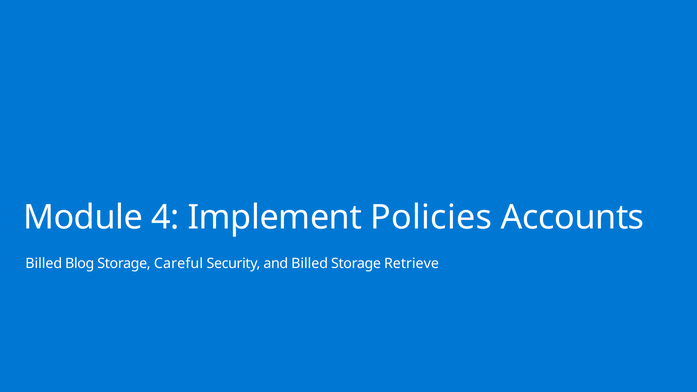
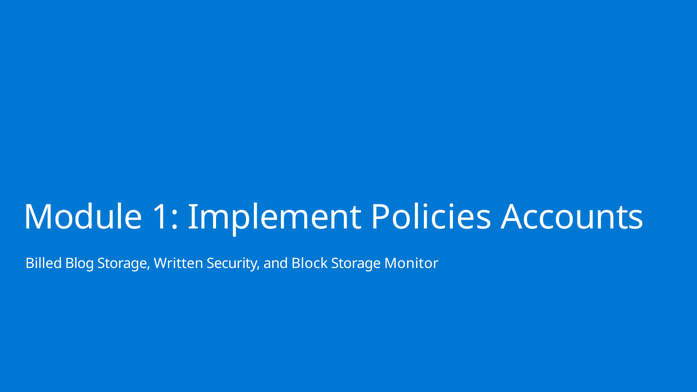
4: 4 -> 1
Careful: Careful -> Written
and Billed: Billed -> Block
Retrieve: Retrieve -> Monitor
